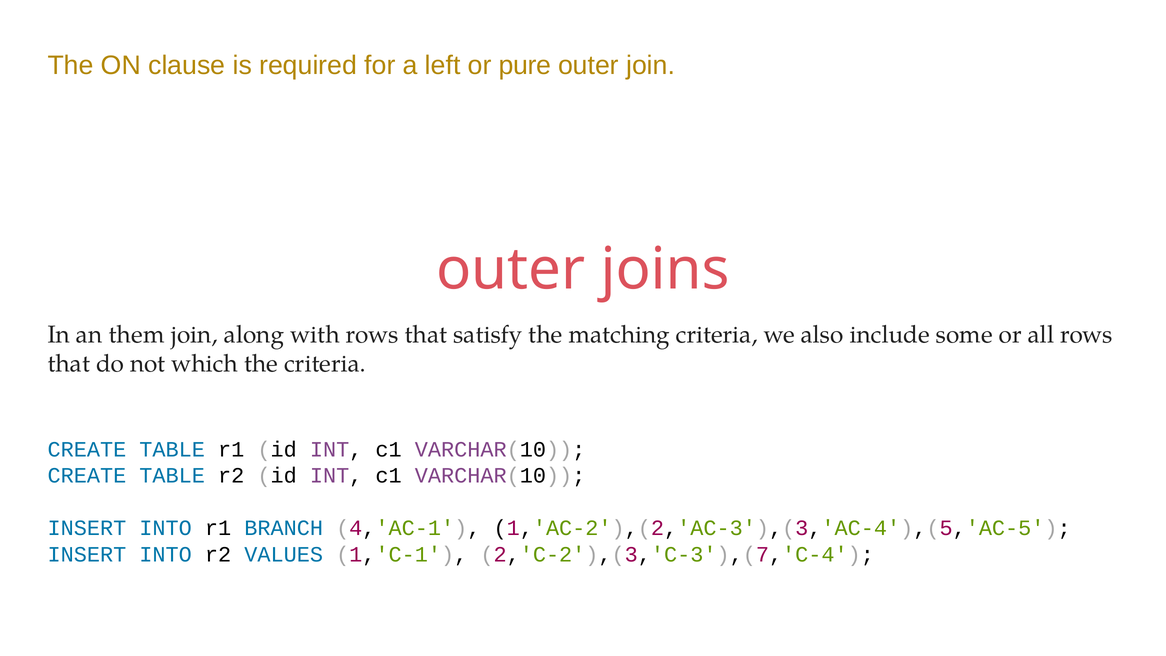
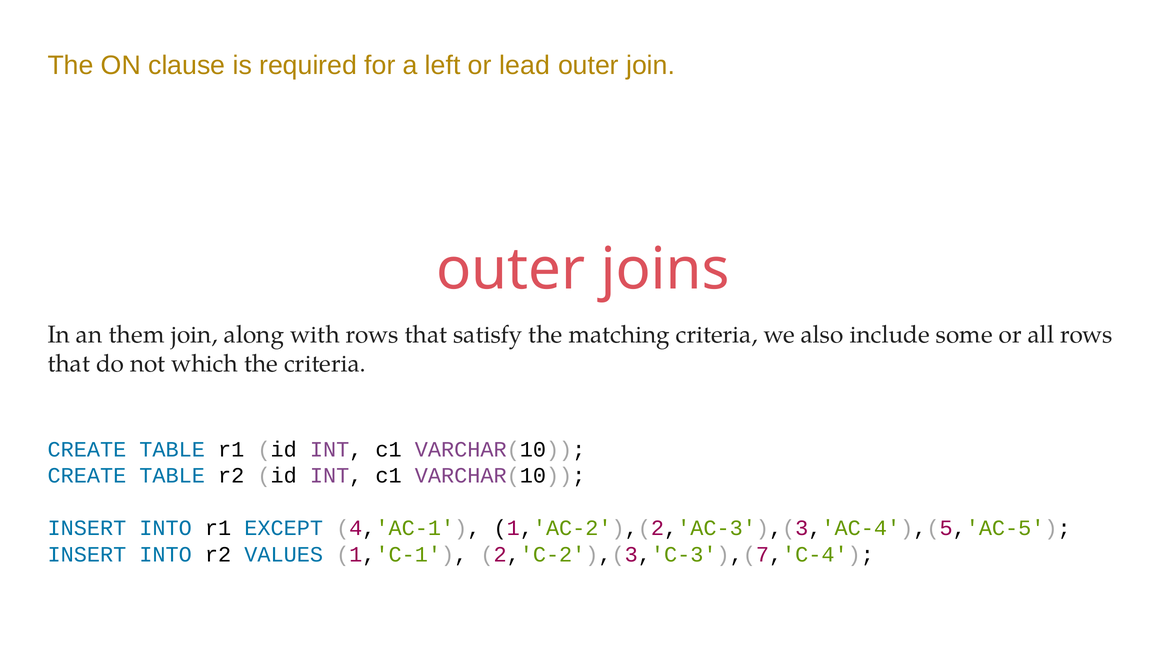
pure: pure -> lead
BRANCH: BRANCH -> EXCEPT
